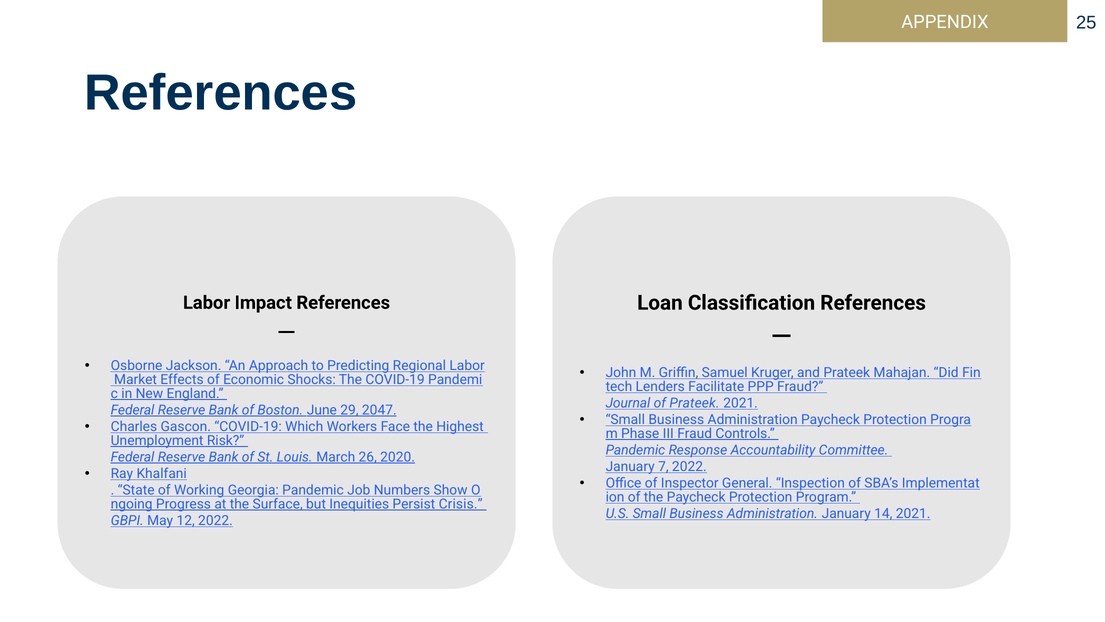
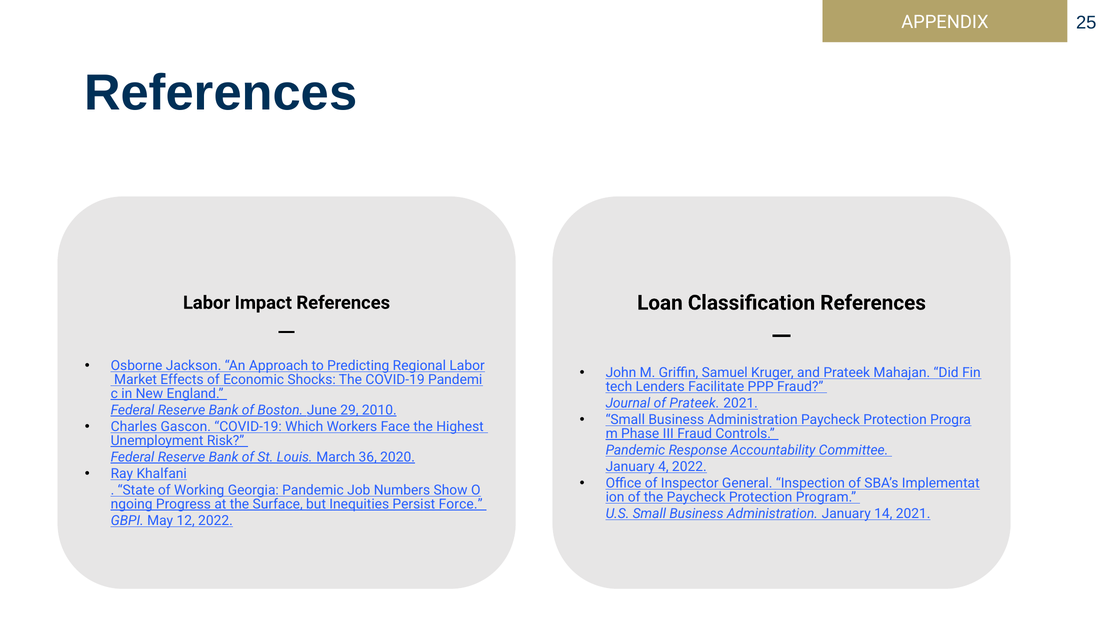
2047: 2047 -> 2010
26: 26 -> 36
7: 7 -> 4
Crisis: Crisis -> Force
